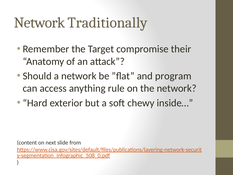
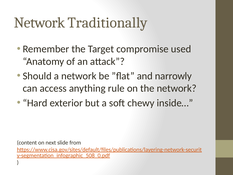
their: their -> used
program: program -> narrowly
